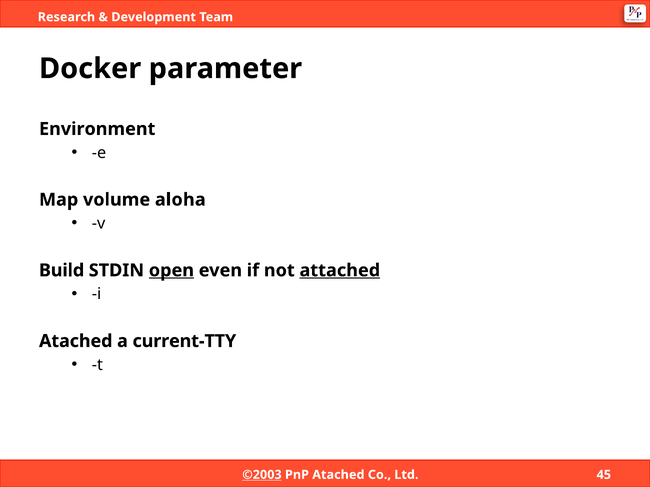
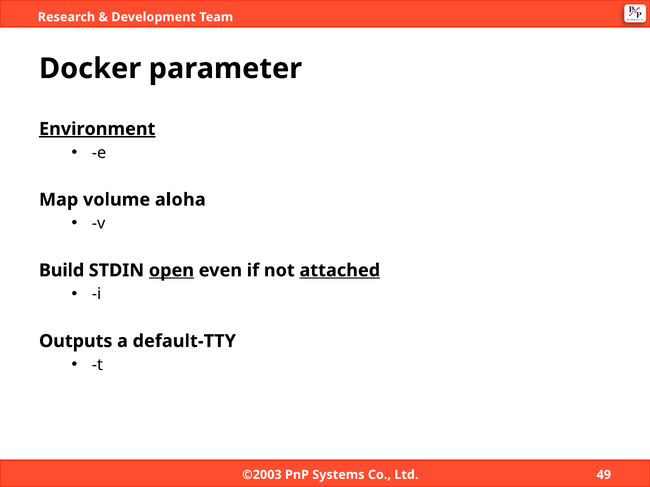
Environment underline: none -> present
Atached at (76, 341): Atached -> Outputs
current-TTY: current-TTY -> default-TTY
©2003 underline: present -> none
PnP Atached: Atached -> Systems
45: 45 -> 49
